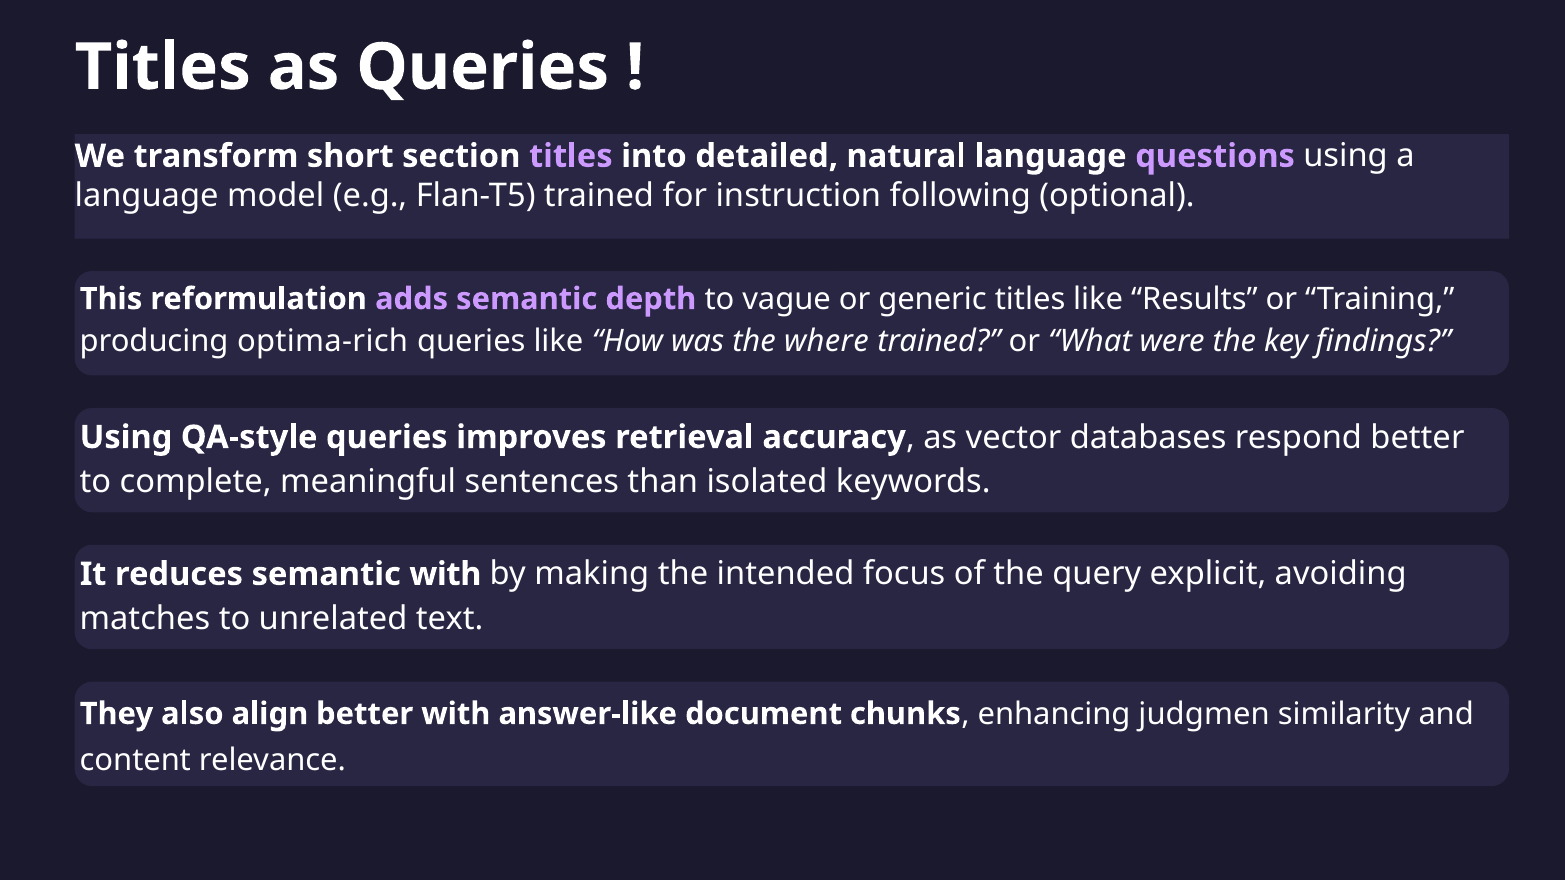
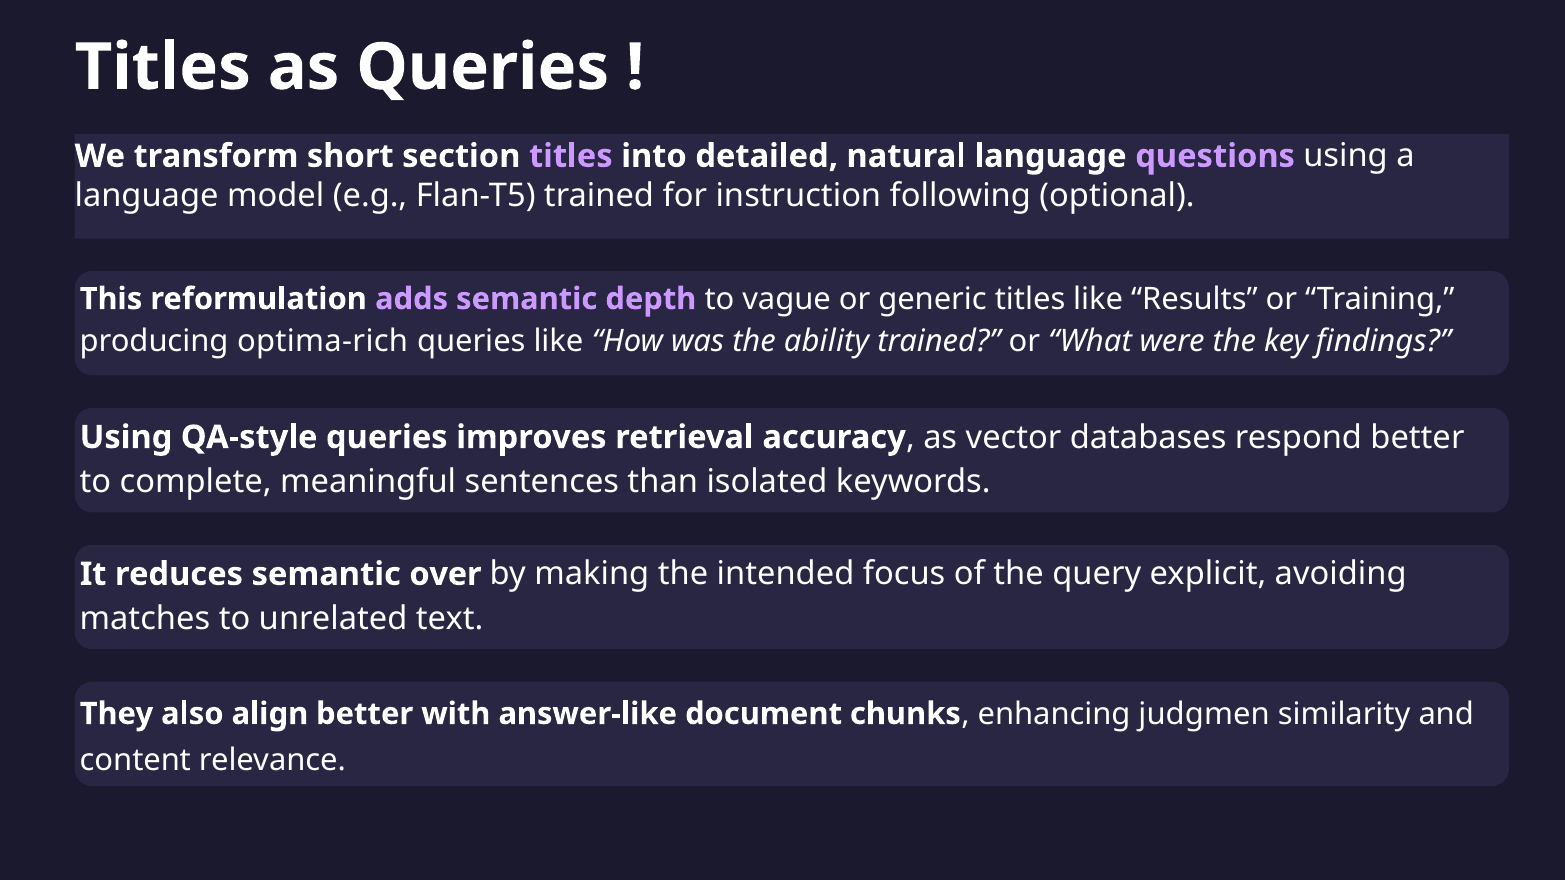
where: where -> ability
semantic with: with -> over
